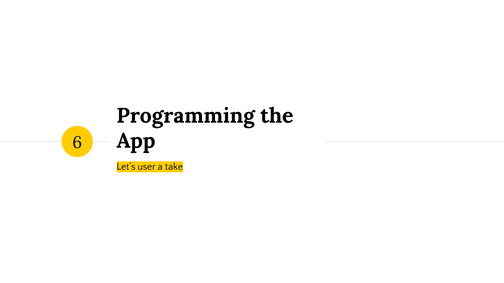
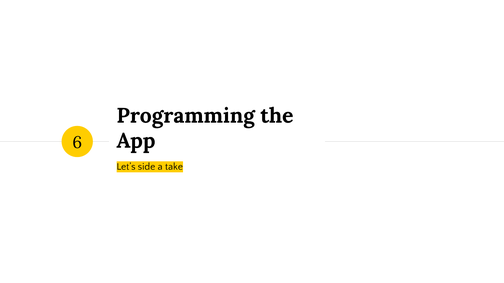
user: user -> side
